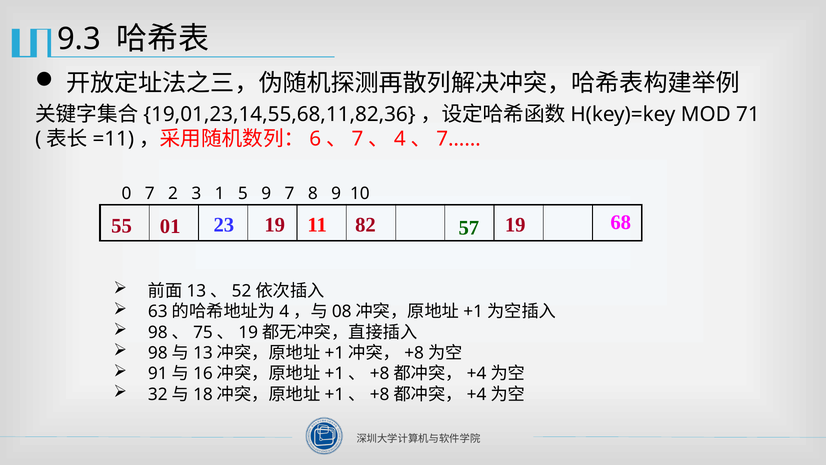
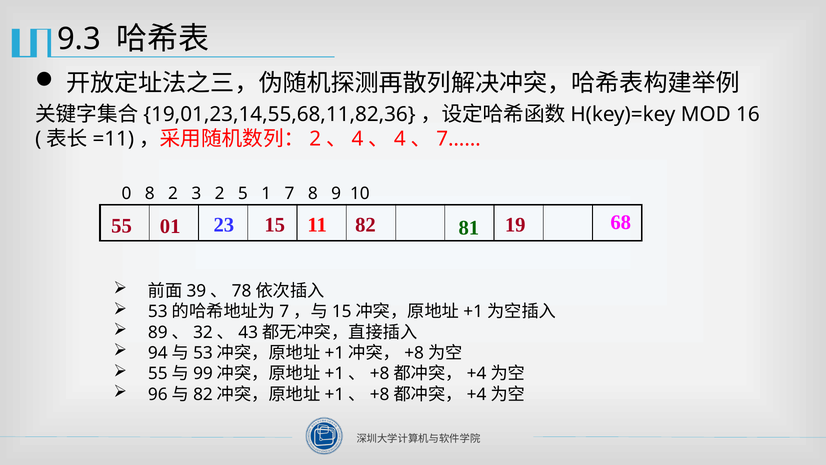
71: 71 -> 16
6 at (315, 139): 6 -> 2
7 at (358, 139): 7 -> 4
0 7: 7 -> 8
3 1: 1 -> 2
5 9: 9 -> 1
57: 57 -> 81
23 19: 19 -> 15
13 at (196, 291): 13 -> 39
52: 52 -> 78
63 at (158, 311): 63 -> 53
4 at (284, 311): 4 -> 7
08 at (342, 311): 08 -> 15
98 at (158, 332): 98 -> 89
75: 75 -> 32
19 at (248, 332): 19 -> 43
98 at (158, 353): 98 -> 94
13 at (203, 353): 13 -> 53
91 at (158, 373): 91 -> 55
16: 16 -> 99
32: 32 -> 96
18 at (203, 394): 18 -> 82
